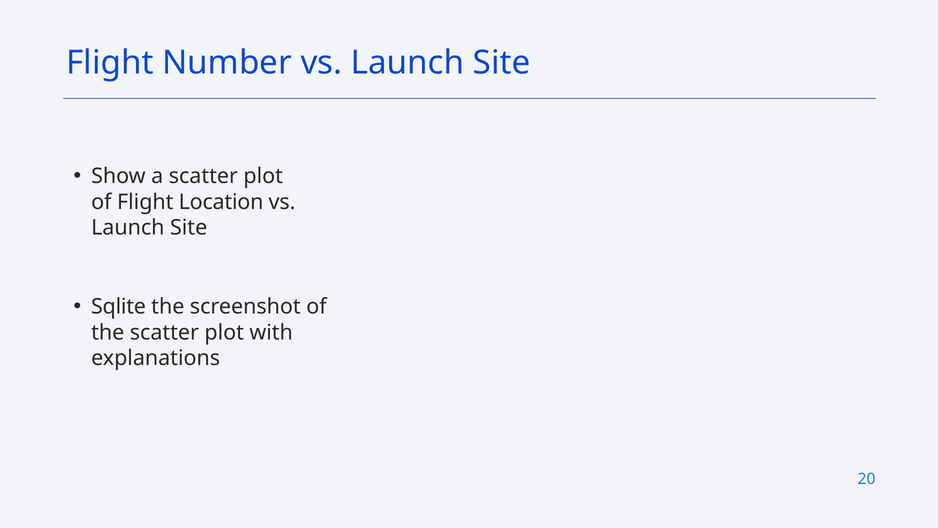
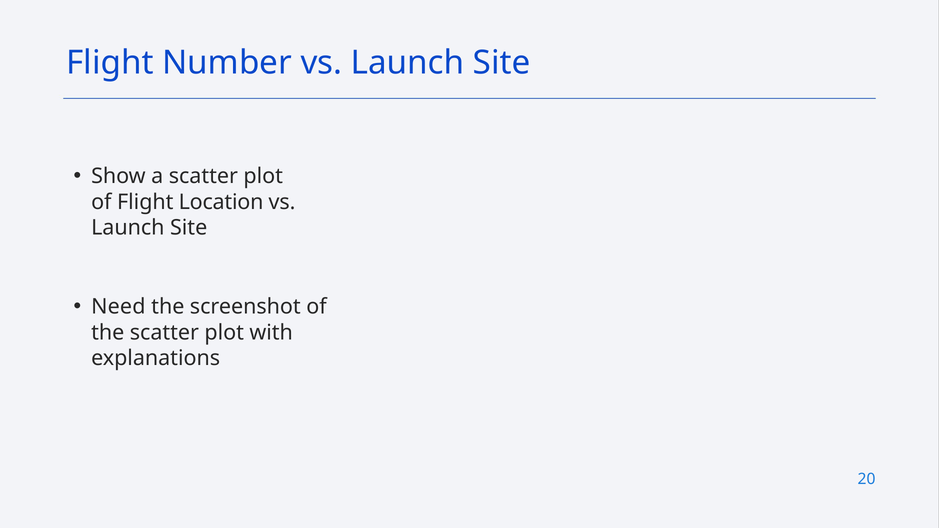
Sqlite: Sqlite -> Need
